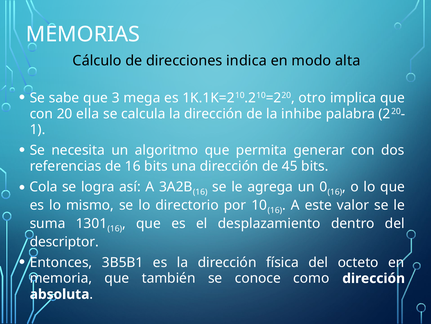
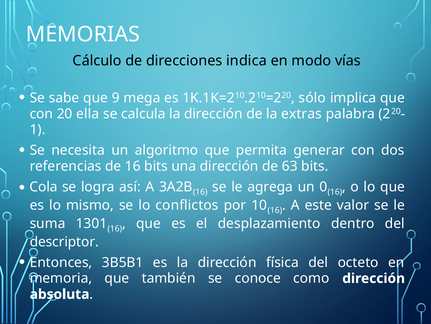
alta: alta -> vías
3: 3 -> 9
otro: otro -> sólo
inhibe: inhibe -> extras
45: 45 -> 63
directorio: directorio -> conflictos
